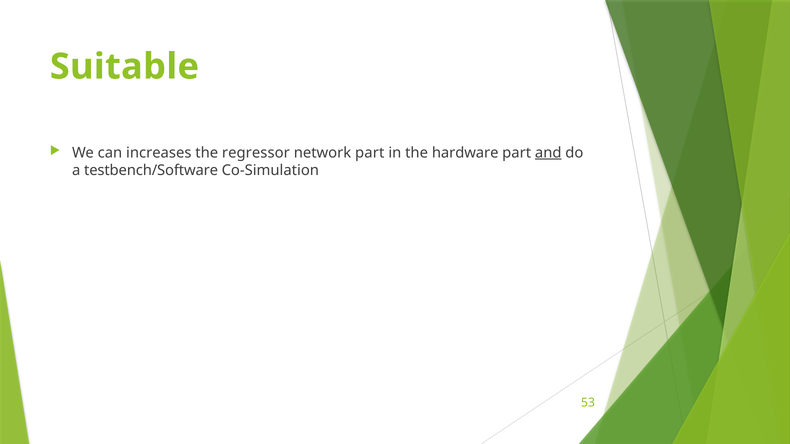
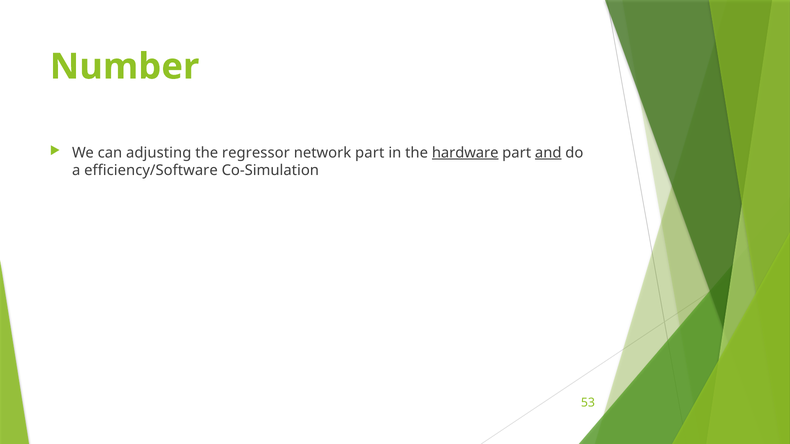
Suitable: Suitable -> Number
increases: increases -> adjusting
hardware underline: none -> present
testbench/Software: testbench/Software -> efficiency/Software
